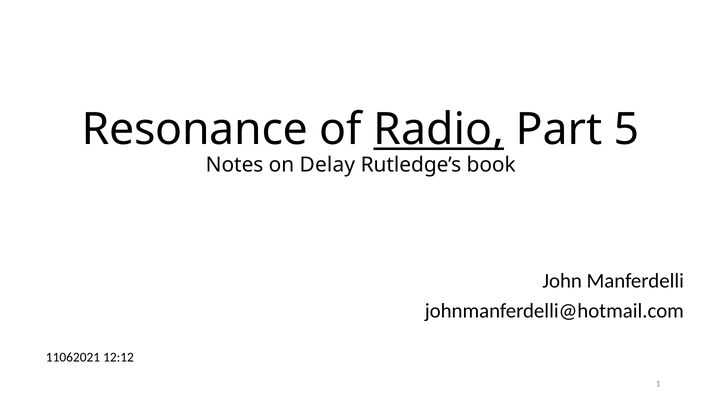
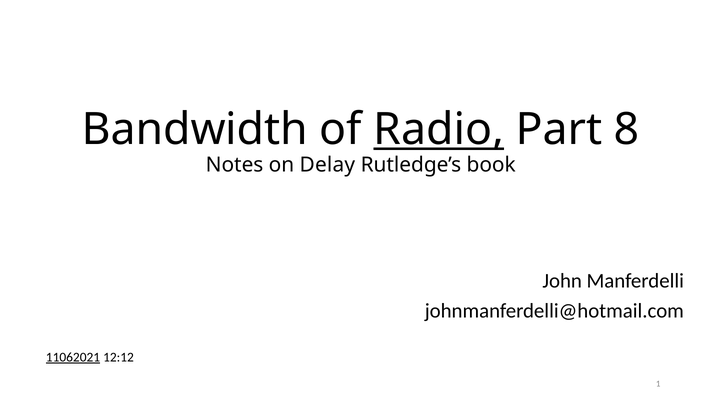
Resonance: Resonance -> Bandwidth
5: 5 -> 8
11062021 underline: none -> present
